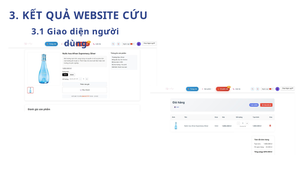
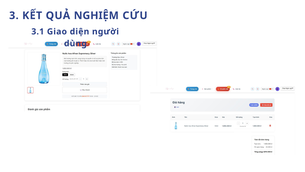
WEBSITE: WEBSITE -> NGHIỆM
